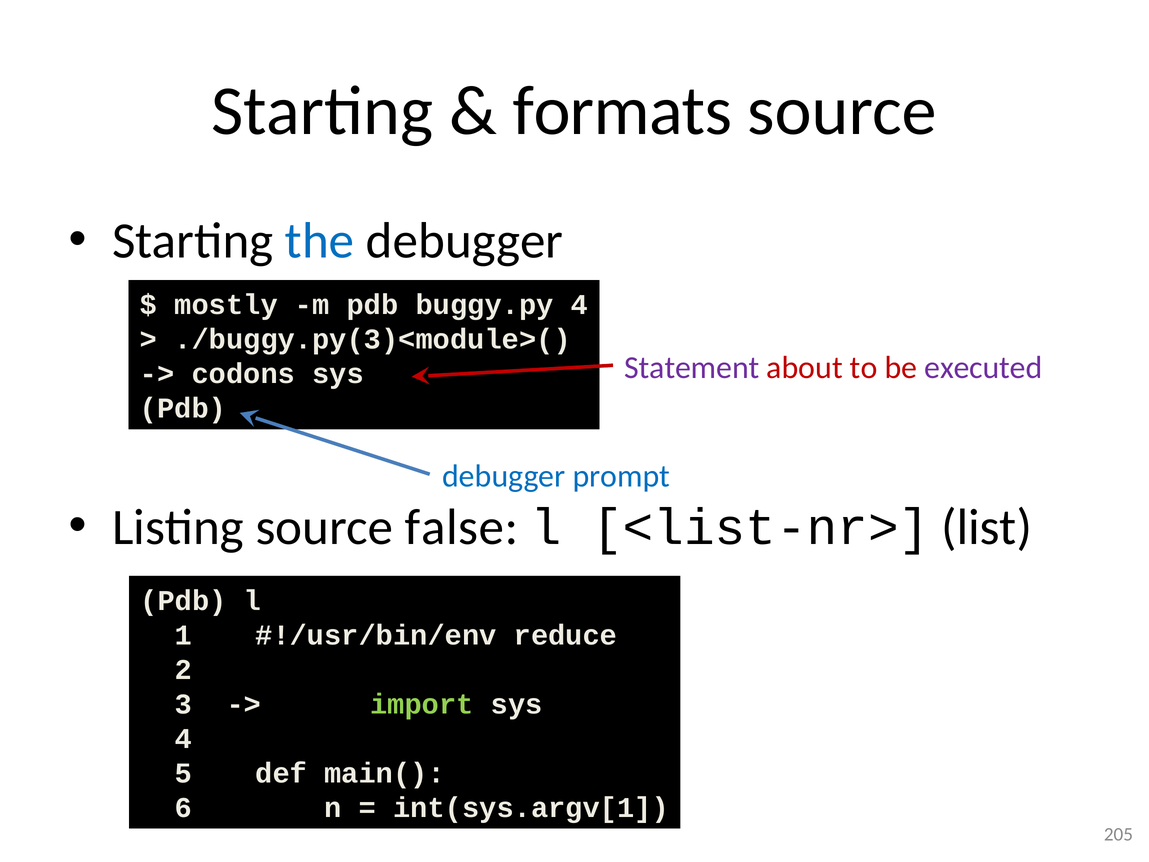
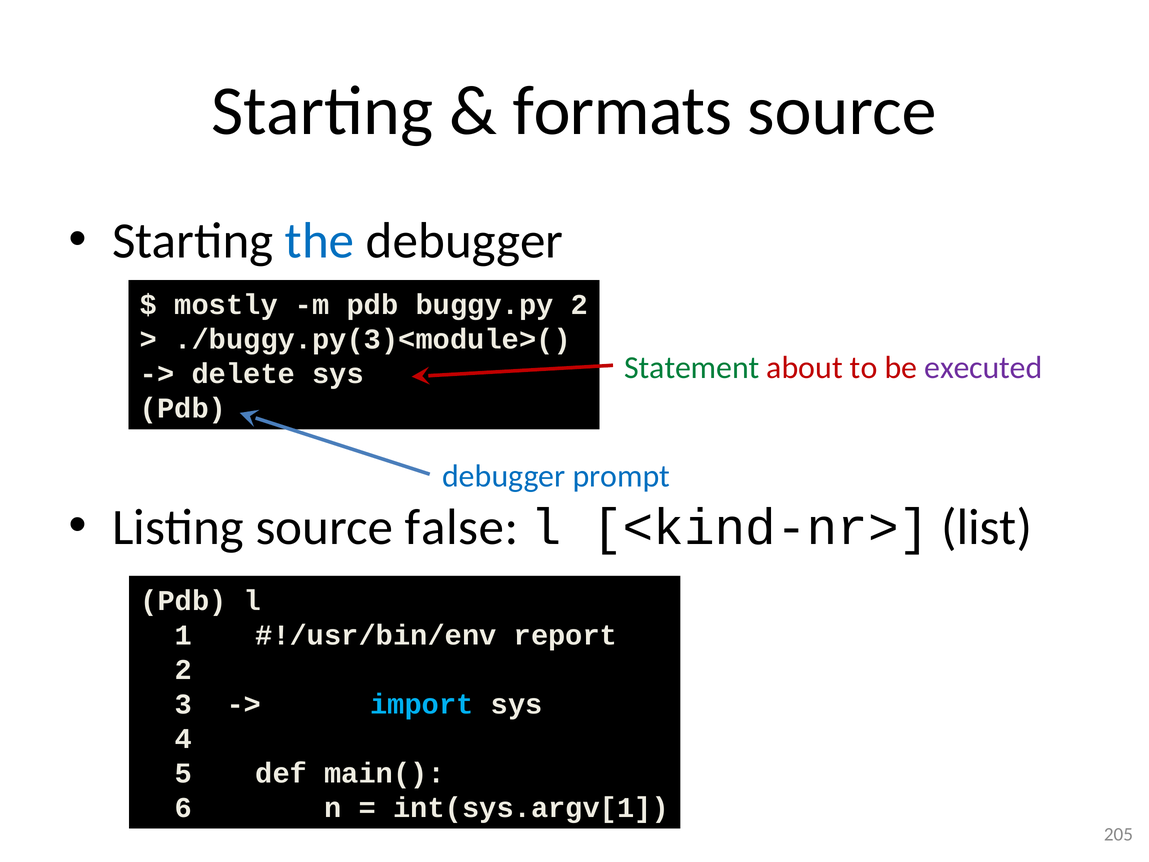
buggy.py 4: 4 -> 2
Statement colour: purple -> green
codons: codons -> delete
<list-nr>: <list-nr> -> <kind-nr>
reduce: reduce -> report
import colour: light green -> light blue
